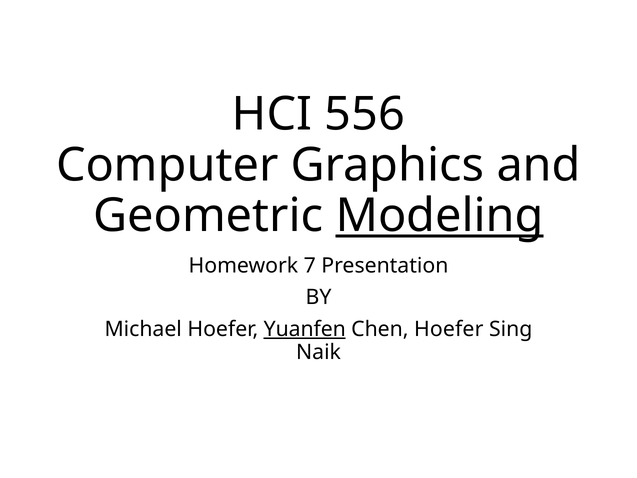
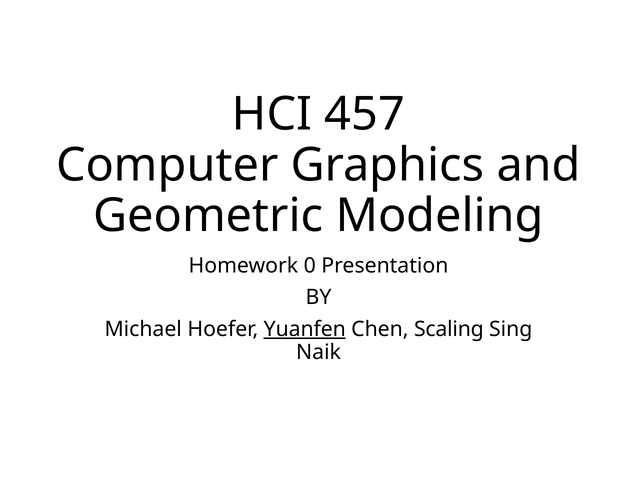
556: 556 -> 457
Modeling underline: present -> none
7: 7 -> 0
Chen Hoefer: Hoefer -> Scaling
